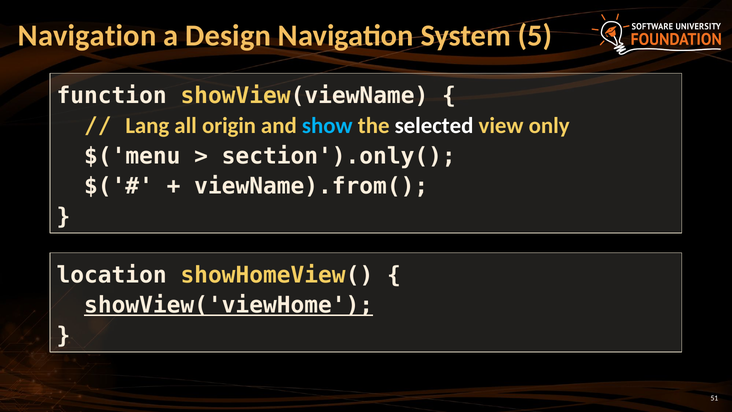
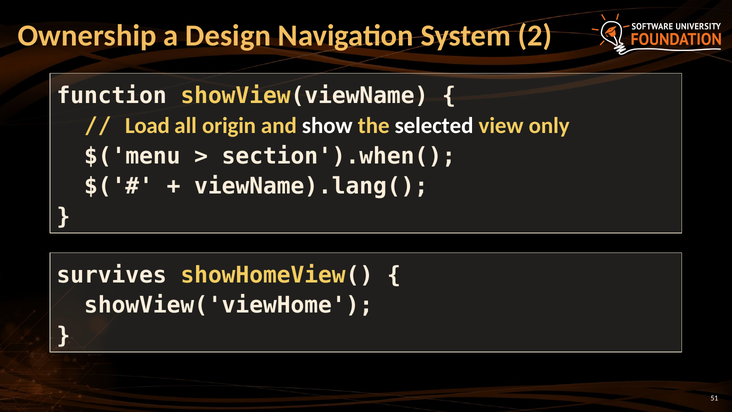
Navigation at (87, 36): Navigation -> Ownership
5: 5 -> 2
Lang: Lang -> Load
show colour: light blue -> white
section').only(: section').only( -> section').when(
viewName).from(: viewName).from( -> viewName).lang(
location: location -> survives
showView('viewHome underline: present -> none
